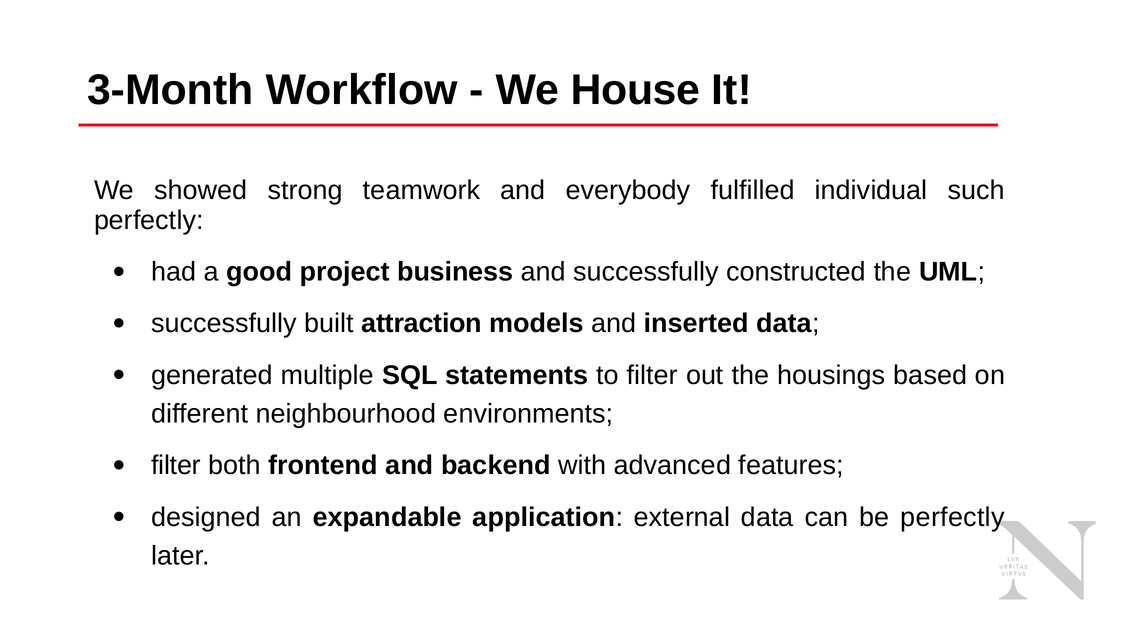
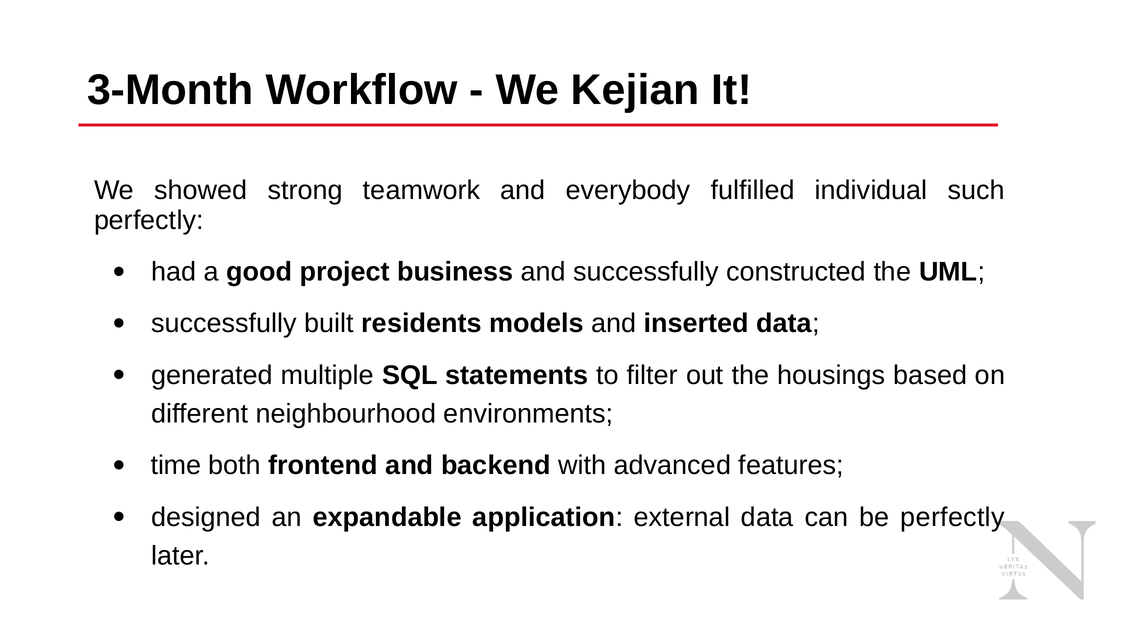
House: House -> Kejian
attraction: attraction -> residents
filter at (176, 466): filter -> time
